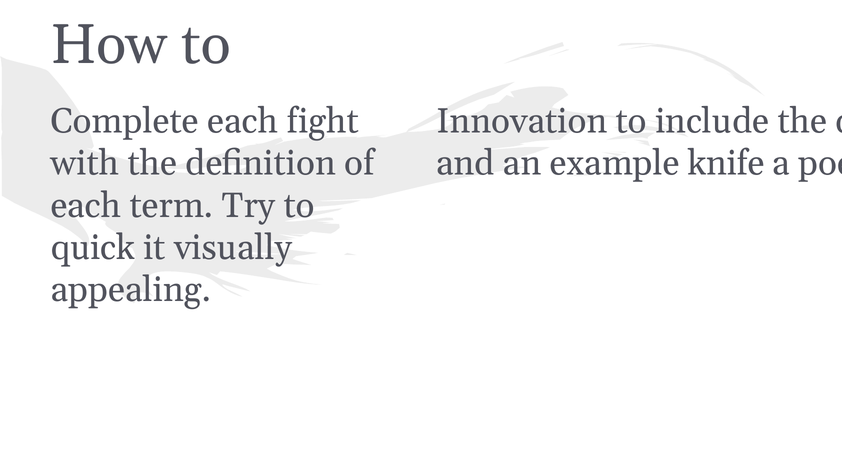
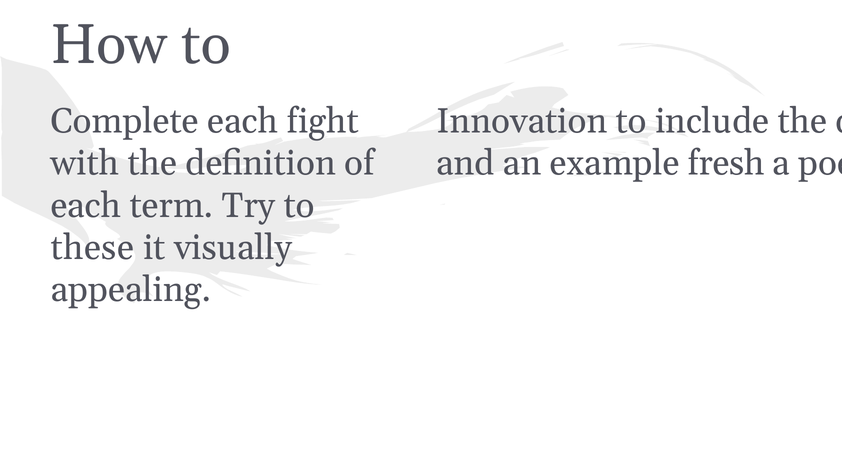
knife: knife -> fresh
quick: quick -> these
